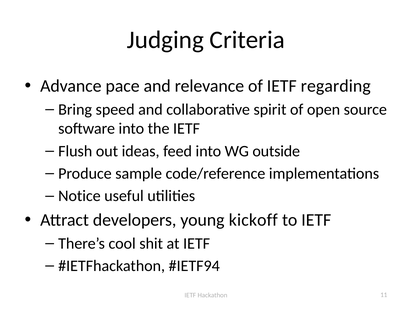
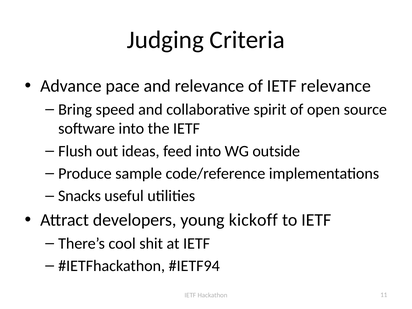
IETF regarding: regarding -> relevance
Notice: Notice -> Snacks
